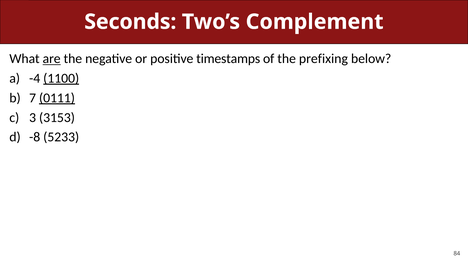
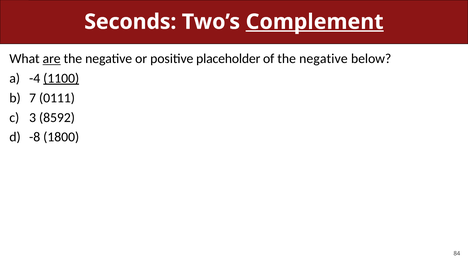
Complement underline: none -> present
timestamps: timestamps -> placeholder
of the prefixing: prefixing -> negative
0111 underline: present -> none
3153: 3153 -> 8592
5233: 5233 -> 1800
